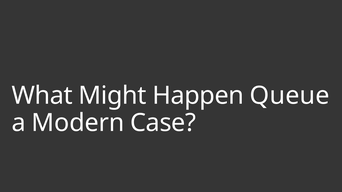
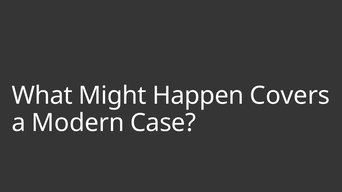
Queue: Queue -> Covers
